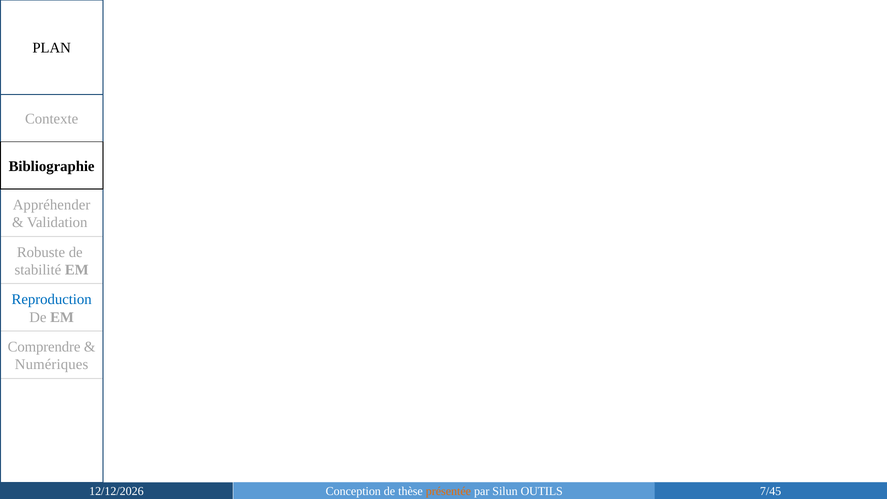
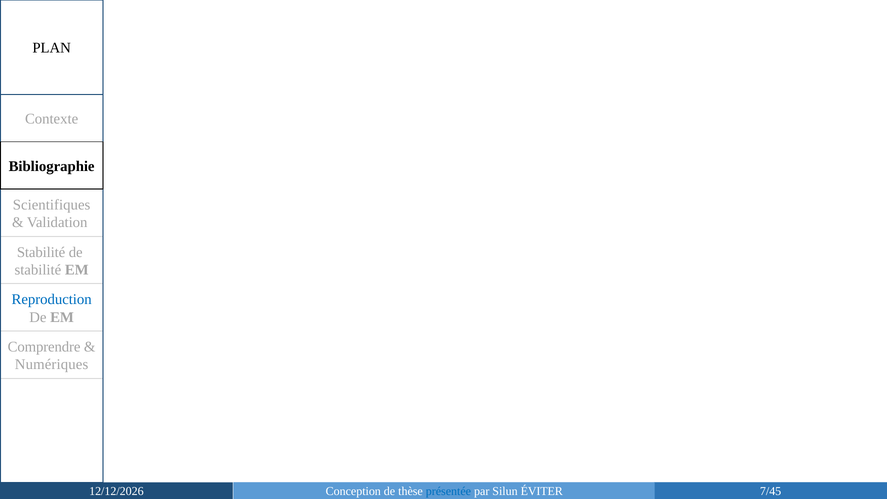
Appréhender: Appréhender -> Scientifiques
Robuste at (41, 252): Robuste -> Stabilité
présentée colour: orange -> blue
OUTILS: OUTILS -> ÉVITER
